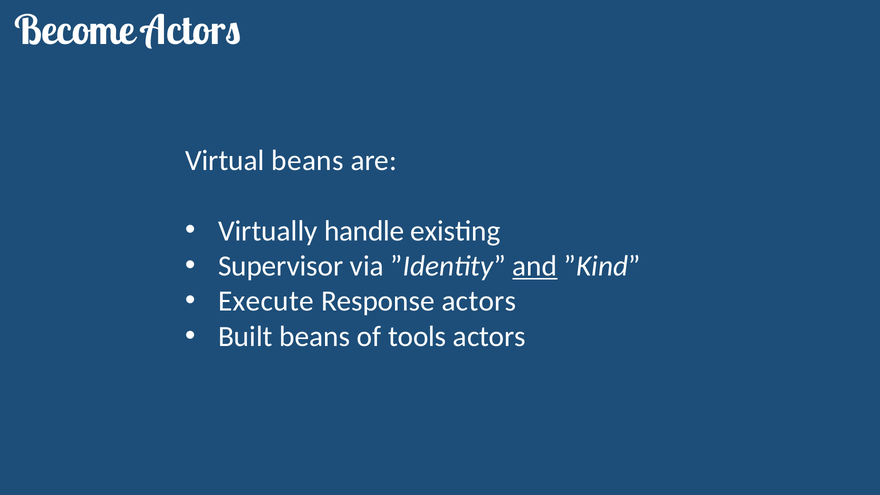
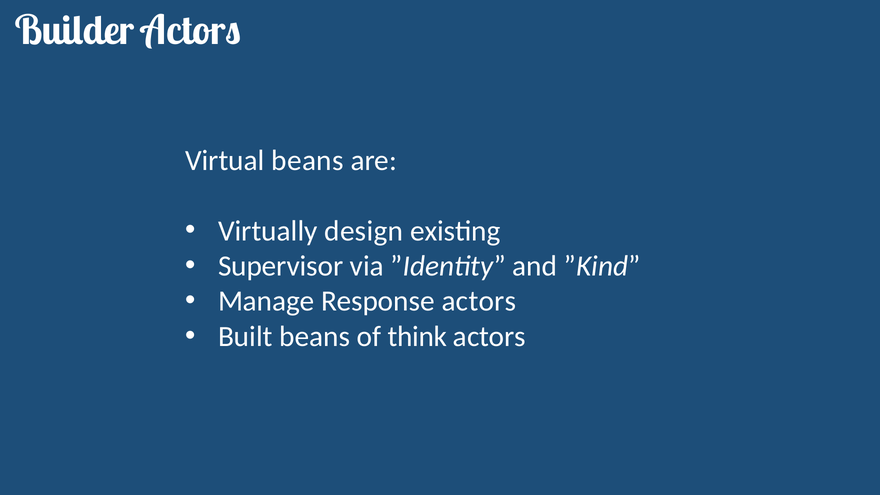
Become: Become -> Builder
handle: handle -> design
and underline: present -> none
Execute: Execute -> Manage
tools: tools -> think
